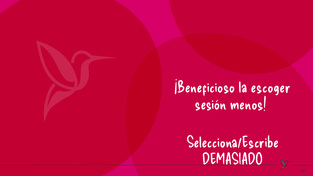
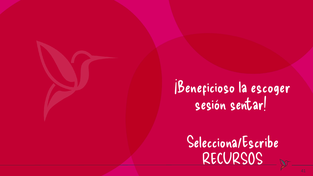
menos: menos -> sentar
DEMASIADO: DEMASIADO -> RECURSOS
